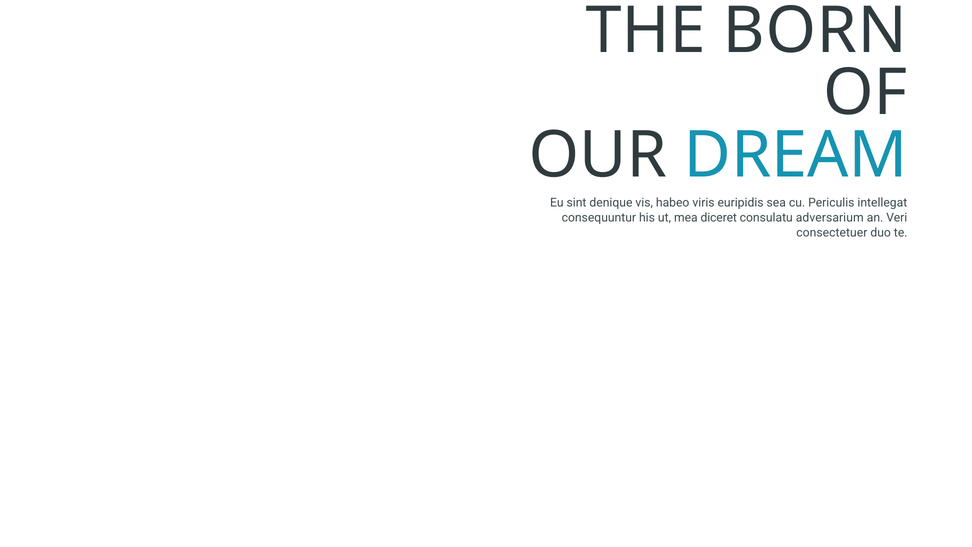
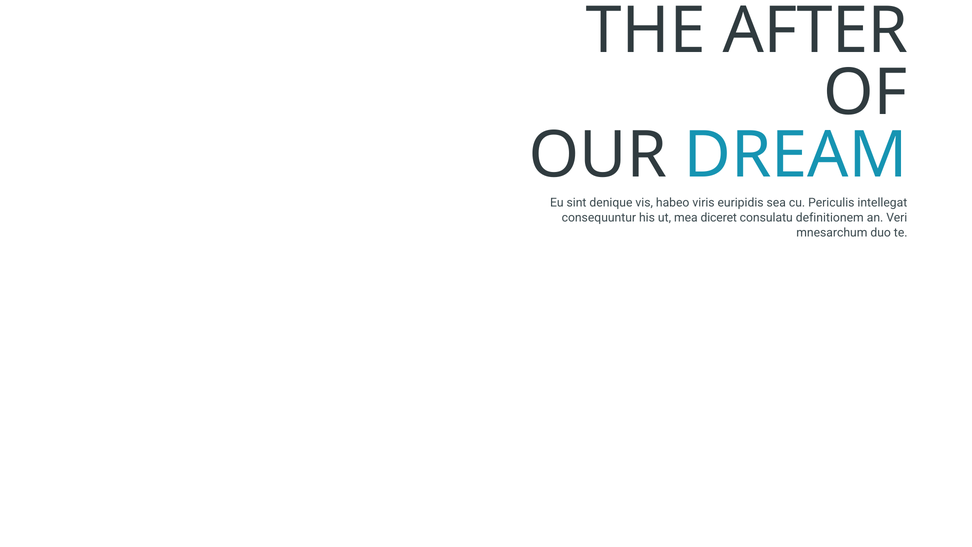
BORN: BORN -> AFTER
adversarium: adversarium -> definitionem
consectetuer: consectetuer -> mnesarchum
